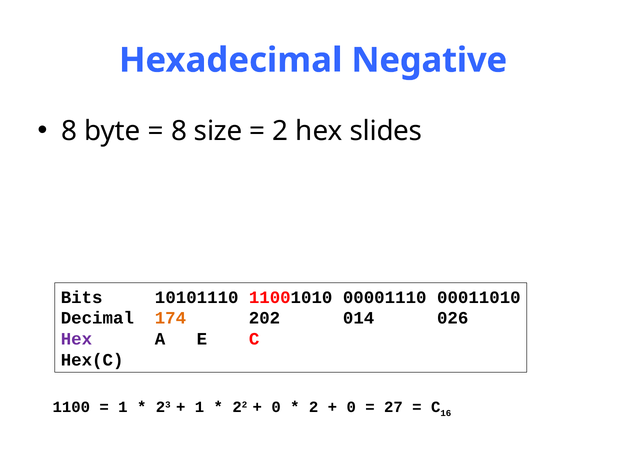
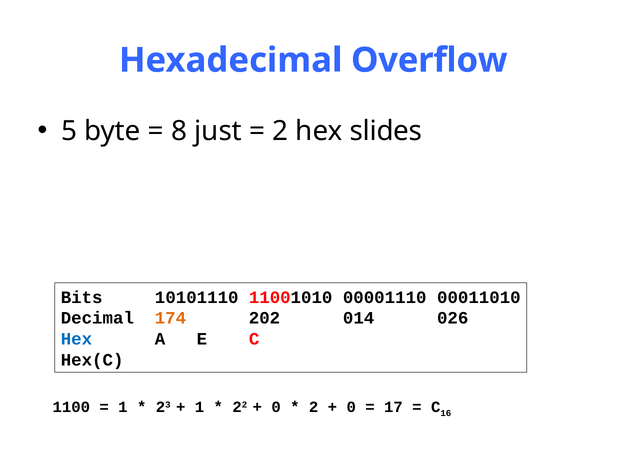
Negative: Negative -> Overflow
8 at (69, 131): 8 -> 5
size: size -> just
Hex at (76, 339) colour: purple -> blue
27: 27 -> 17
